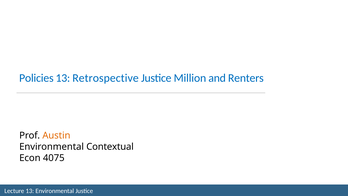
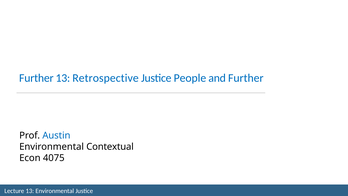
Policies at (36, 78): Policies -> Further
Million: Million -> People
and Renters: Renters -> Further
Austin colour: orange -> blue
